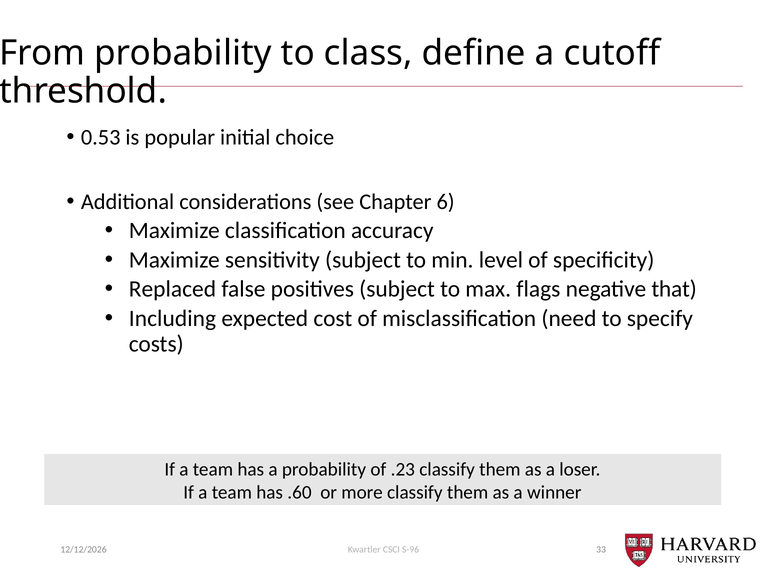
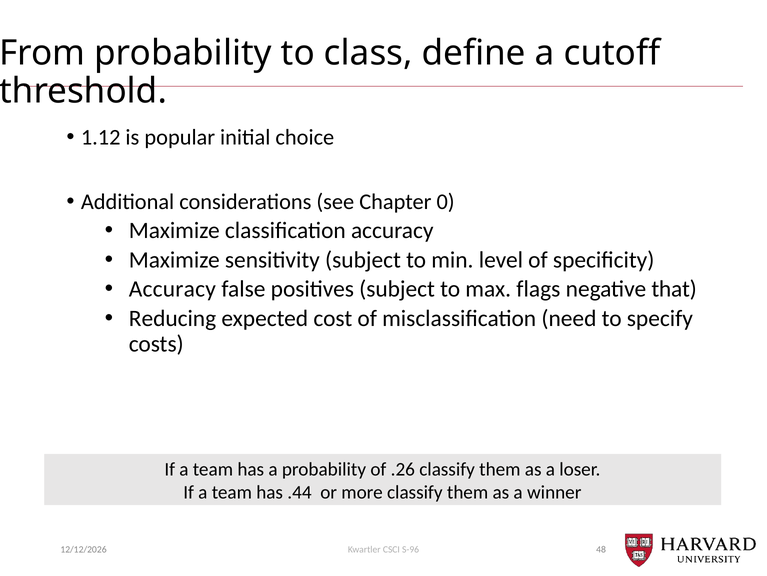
0.53: 0.53 -> 1.12
6: 6 -> 0
Replaced at (172, 289): Replaced -> Accuracy
Including: Including -> Reducing
.23: .23 -> .26
.60: .60 -> .44
33: 33 -> 48
